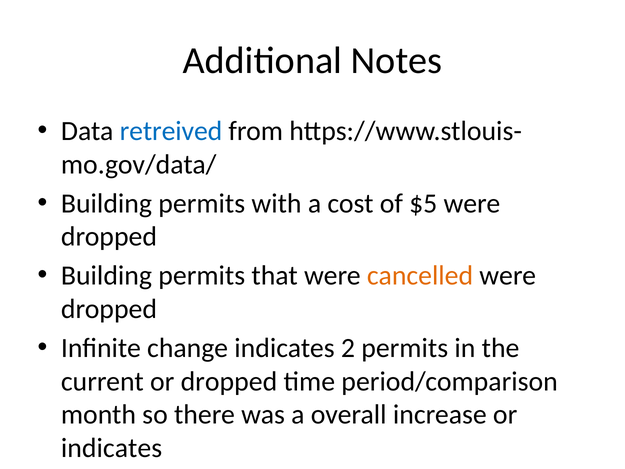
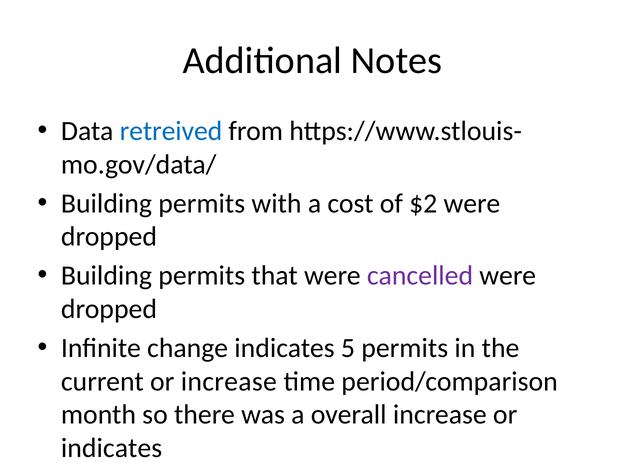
$5: $5 -> $2
cancelled colour: orange -> purple
2: 2 -> 5
or dropped: dropped -> increase
